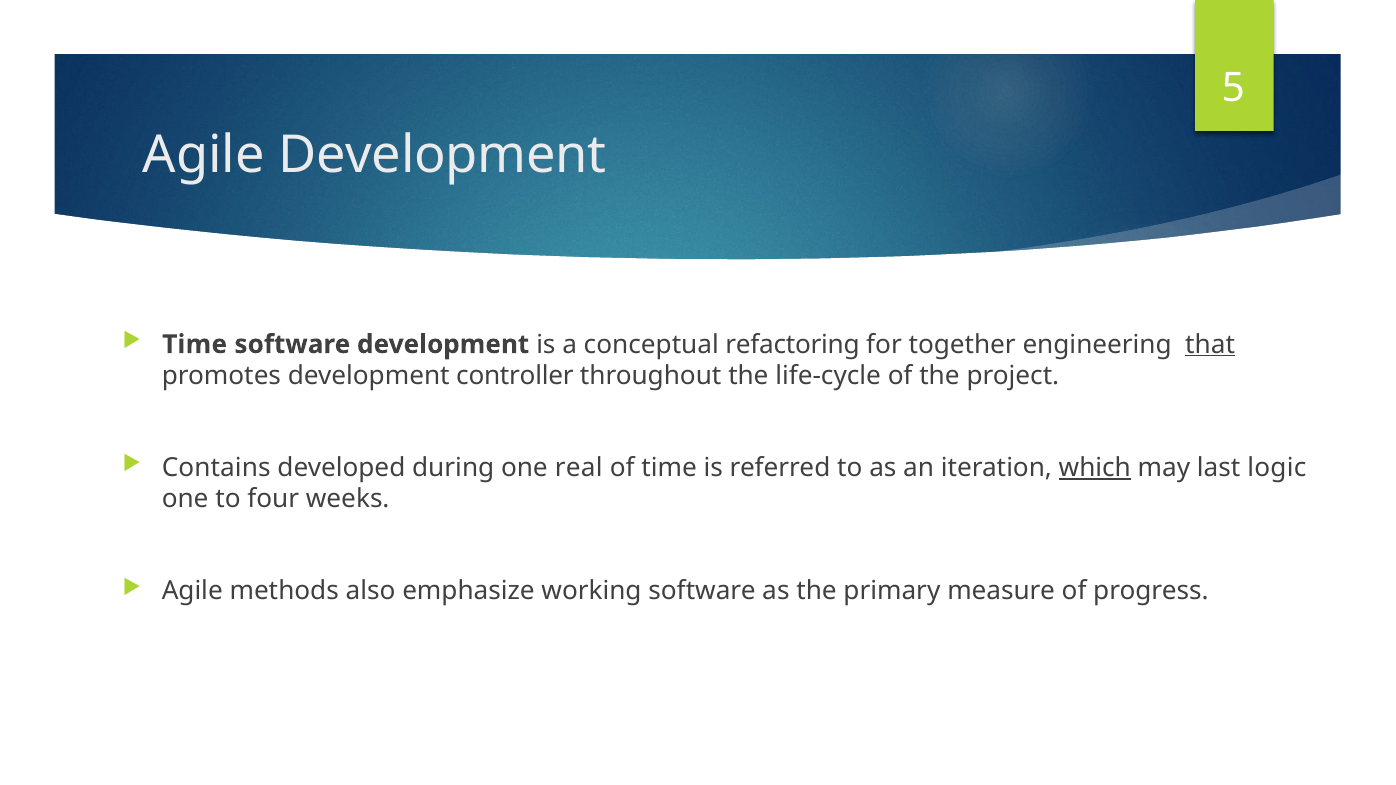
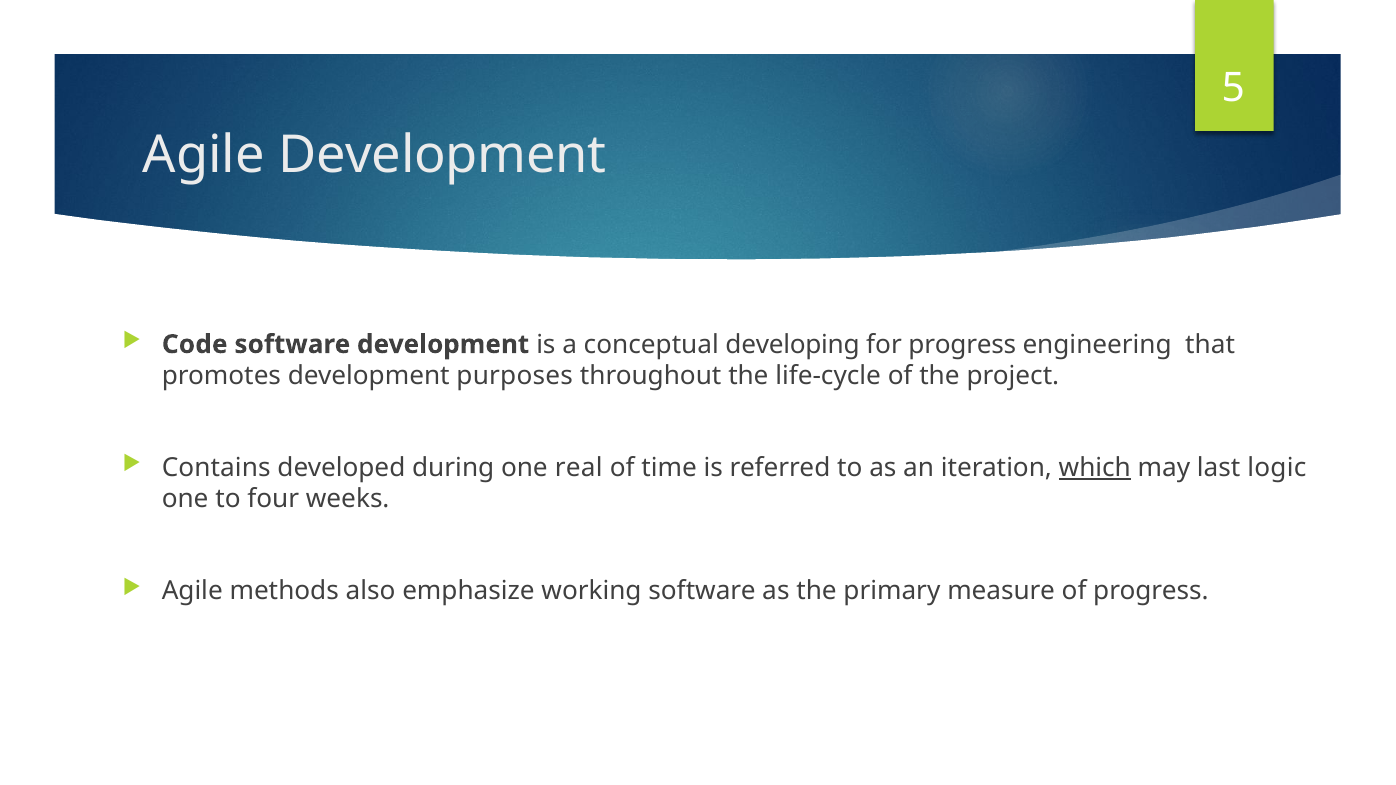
Time at (195, 344): Time -> Code
refactoring: refactoring -> developing
for together: together -> progress
that underline: present -> none
controller: controller -> purposes
